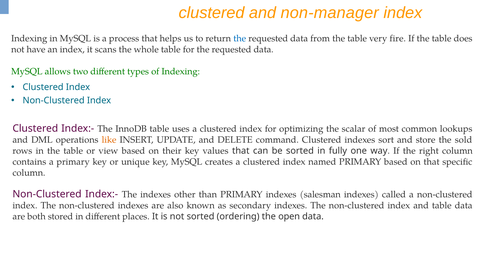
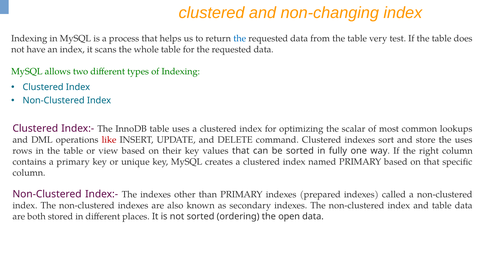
non-manager: non-manager -> non-changing
fire: fire -> test
like colour: orange -> red
the sold: sold -> uses
salesman: salesman -> prepared
